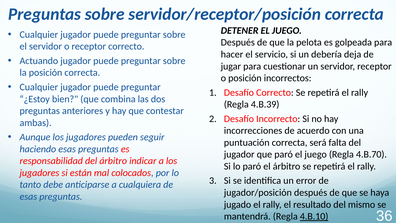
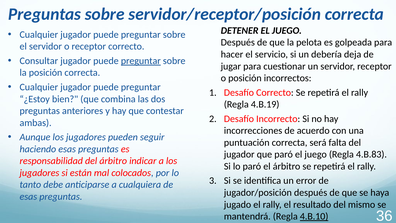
Actuando: Actuando -> Consultar
preguntar at (141, 61) underline: none -> present
4.B.39: 4.B.39 -> 4.B.19
4.B.70: 4.B.70 -> 4.B.83
